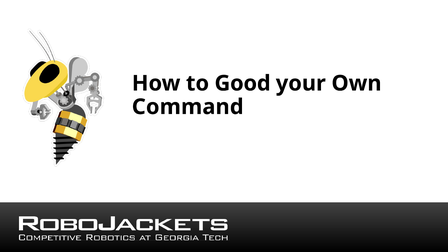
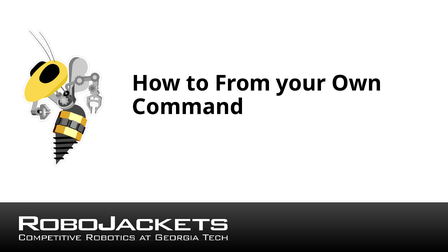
Good: Good -> From
